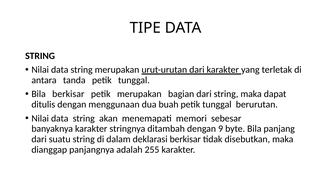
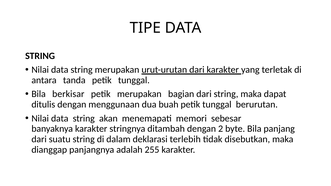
9: 9 -> 2
deklarasi berkisar: berkisar -> terlebih
